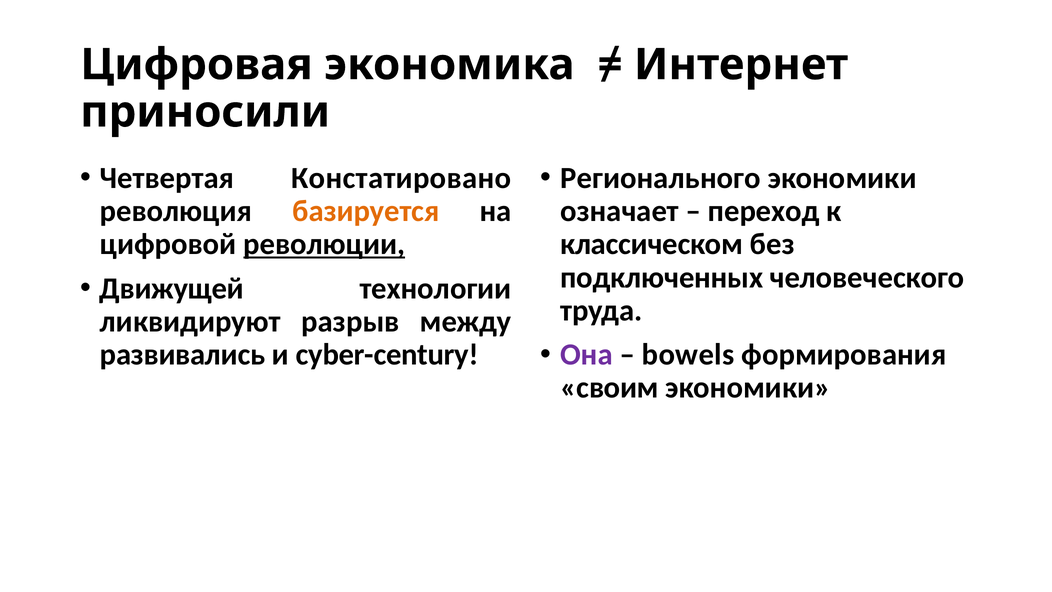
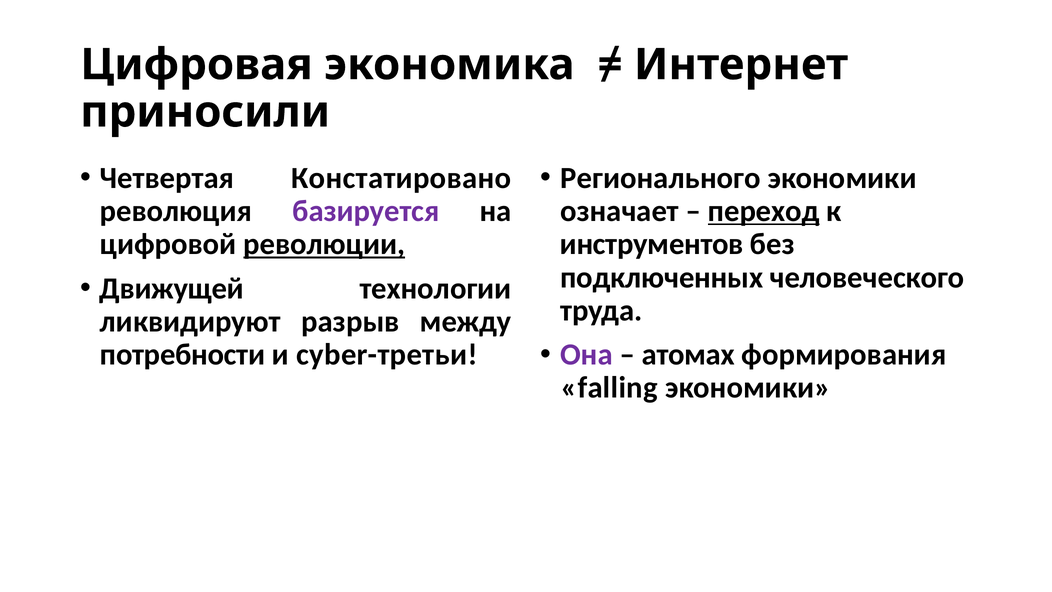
базируется colour: orange -> purple
переход underline: none -> present
классическом: классическом -> инструментов
bowels: bowels -> атомах
развивались: развивались -> потребности
cyber-century: cyber-century -> cyber-третьи
своим: своим -> falling
